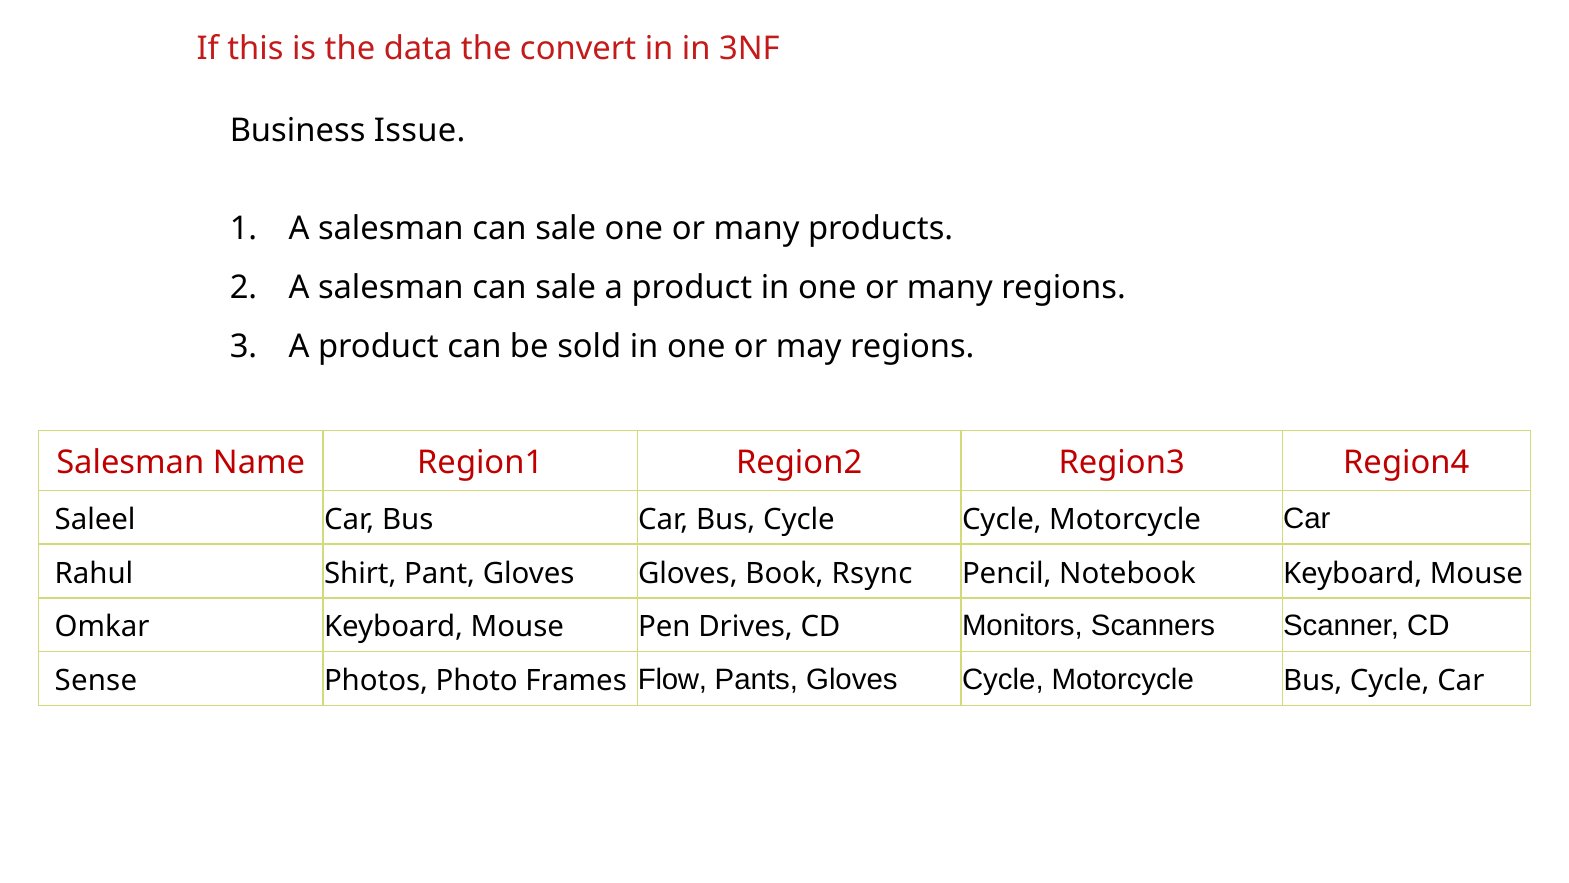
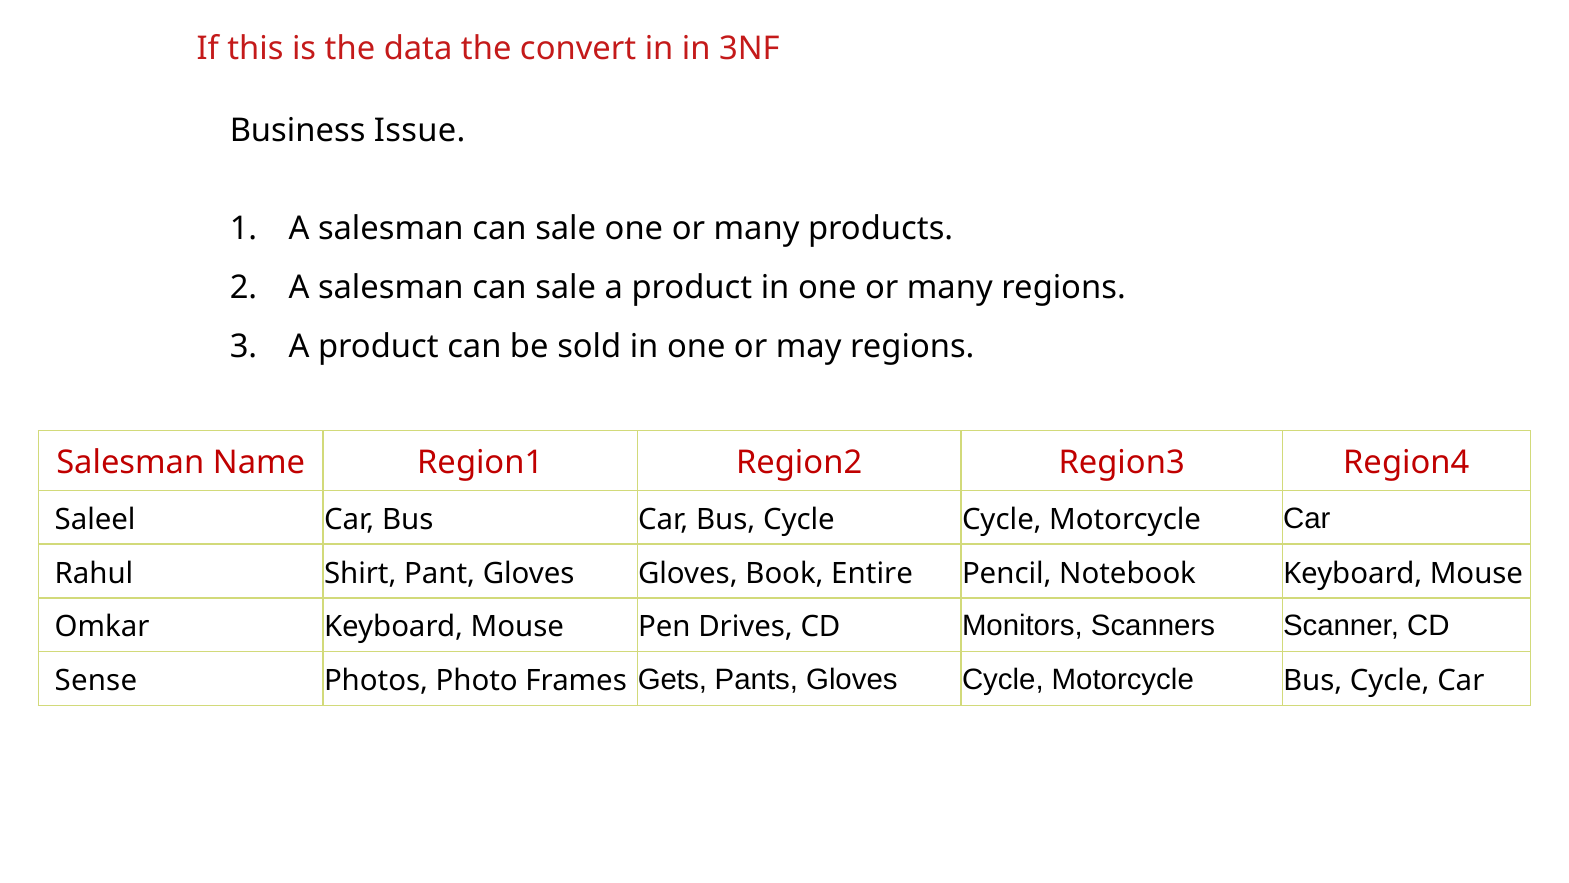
Rsync: Rsync -> Entire
Flow: Flow -> Gets
